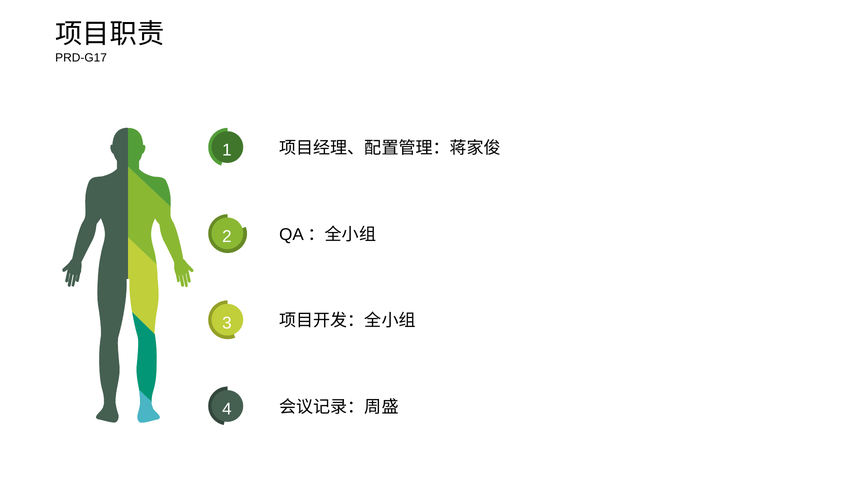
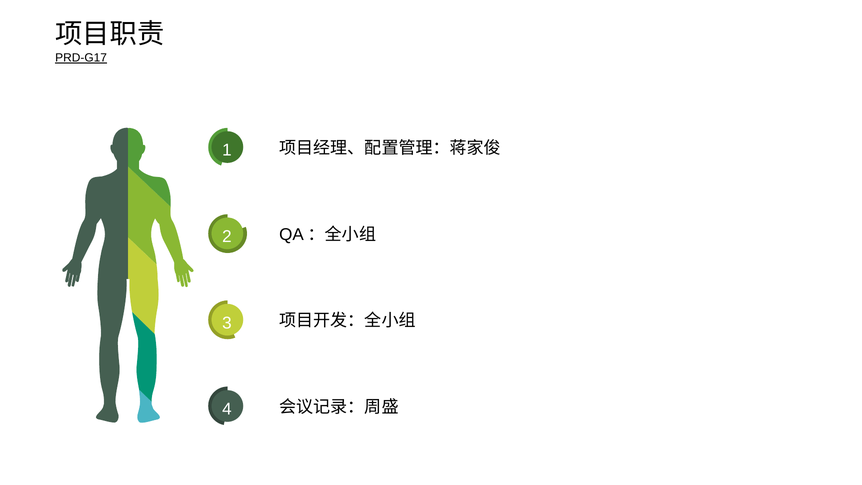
PRD-G17 underline: none -> present
